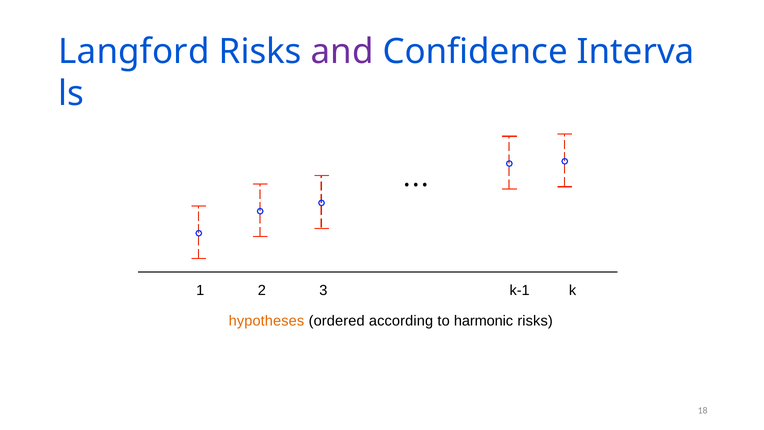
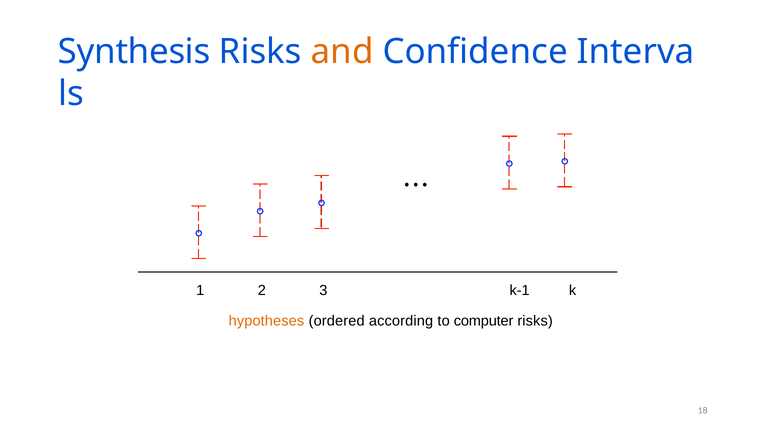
Langford: Langford -> Synthesis
and colour: purple -> orange
harmonic: harmonic -> computer
